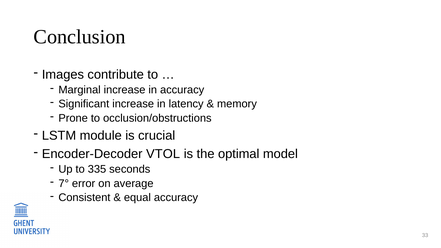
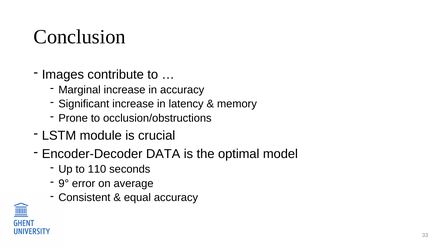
VTOL: VTOL -> DATA
335: 335 -> 110
7°: 7° -> 9°
